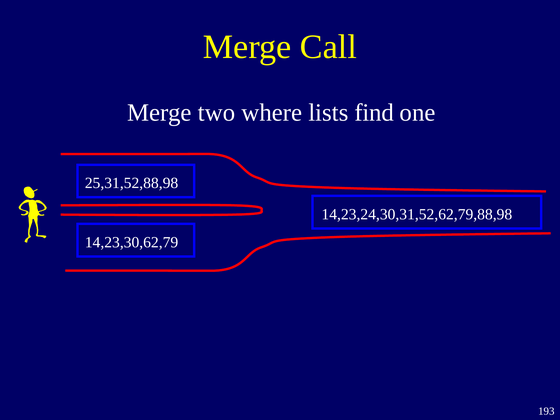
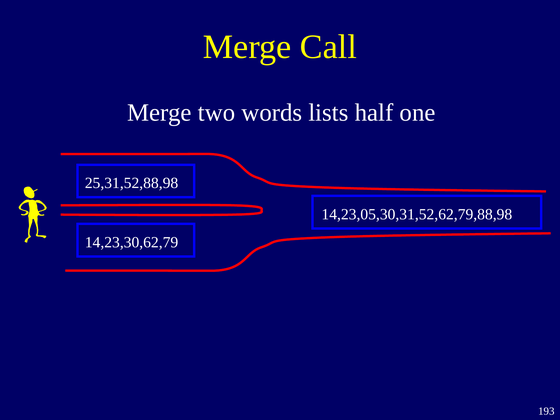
where: where -> words
find: find -> half
14,23,24,30,31,52,62,79,88,98: 14,23,24,30,31,52,62,79,88,98 -> 14,23,05,30,31,52,62,79,88,98
